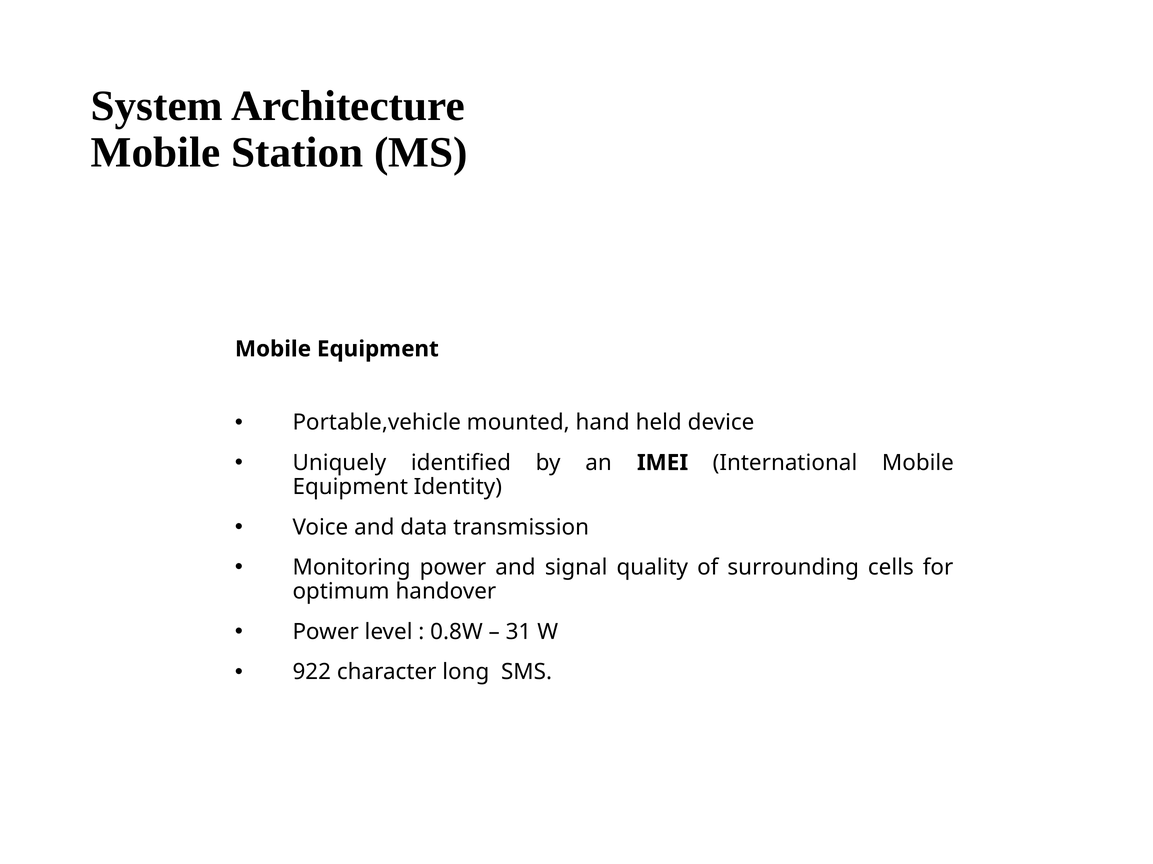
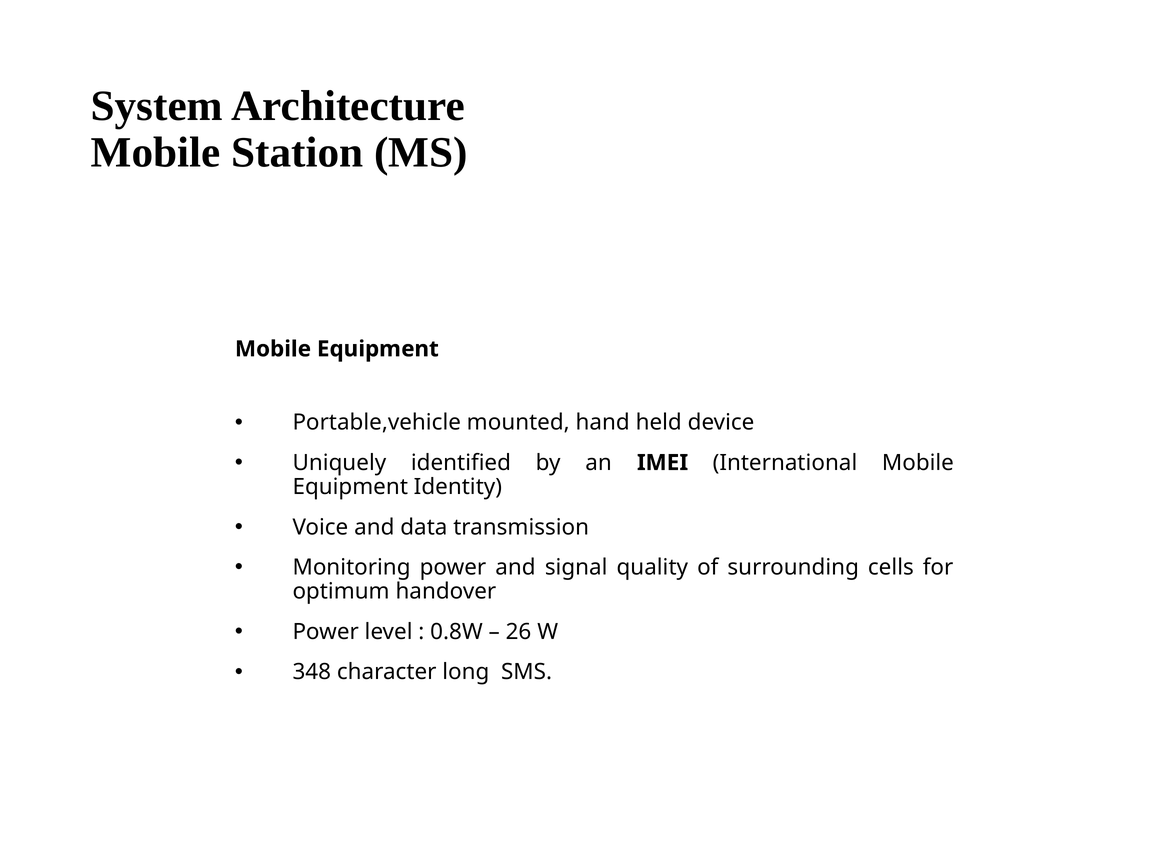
31: 31 -> 26
922: 922 -> 348
